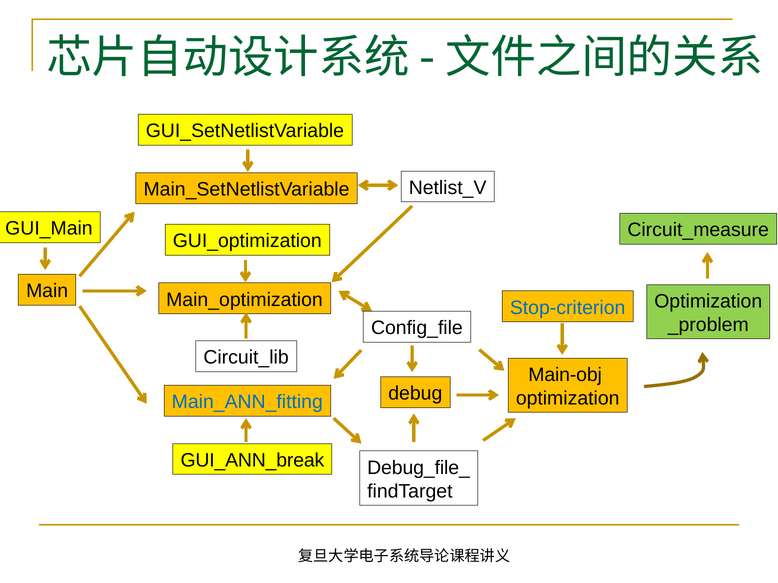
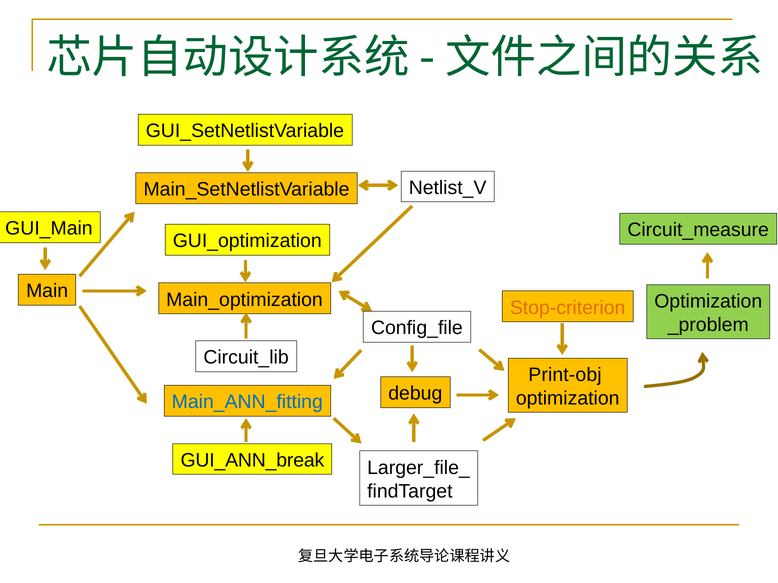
Stop-criterion colour: blue -> orange
Main-obj: Main-obj -> Print-obj
Debug_file_: Debug_file_ -> Larger_file_
